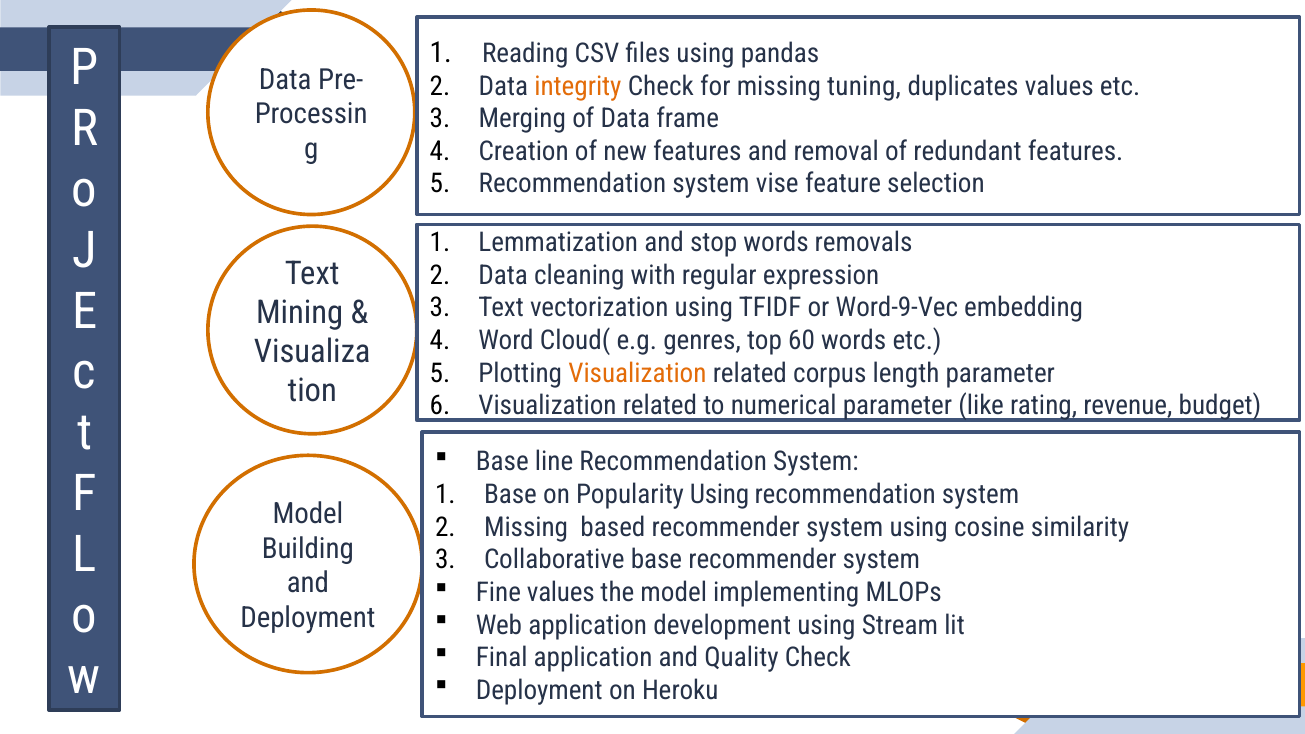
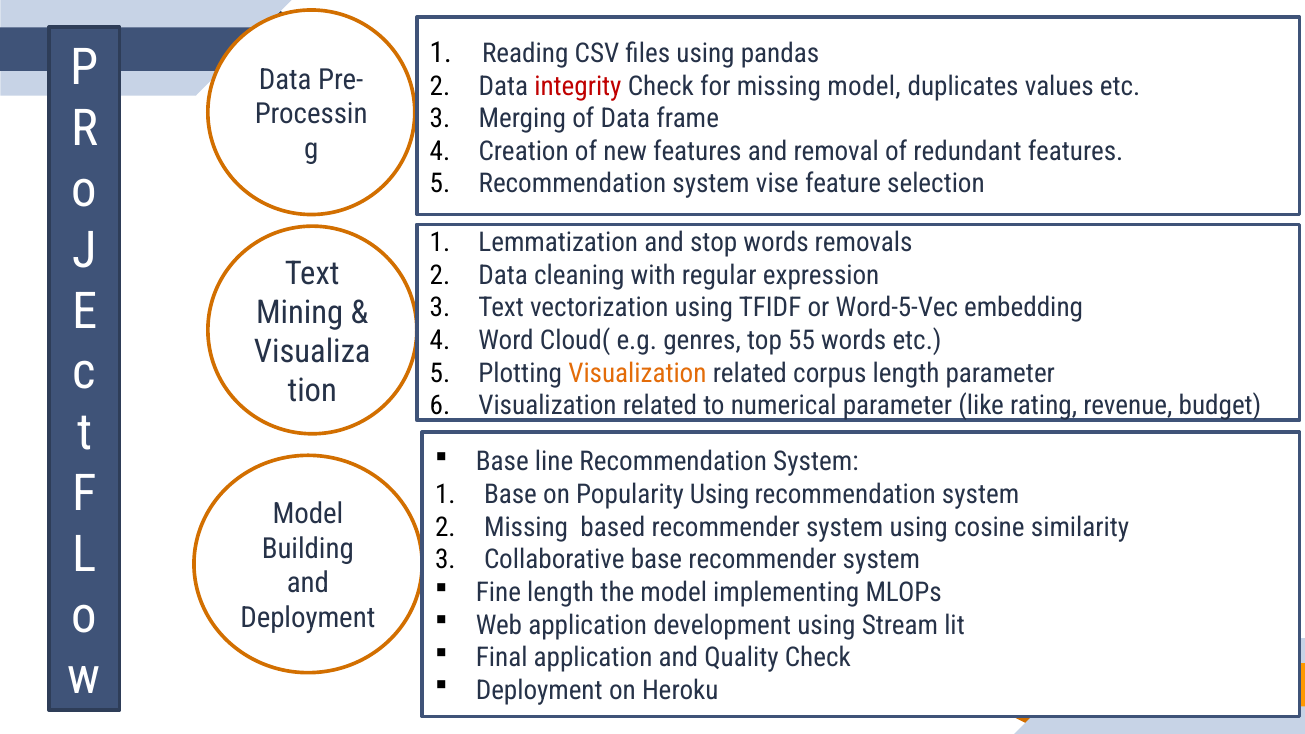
integrity colour: orange -> red
missing tuning: tuning -> model
Word-9-Vec: Word-9-Vec -> Word-5-Vec
60: 60 -> 55
Fine values: values -> length
